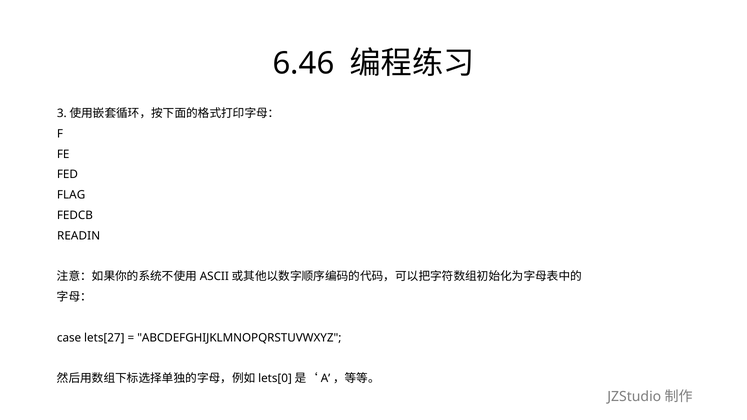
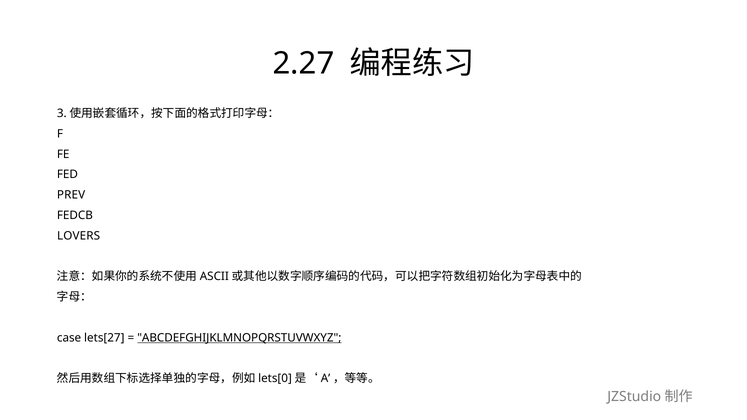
6.46: 6.46 -> 2.27
FLAG: FLAG -> PREV
READIN: READIN -> LOVERS
ABCDEFGHIJKLMNOPQRSTUVWXYZ underline: none -> present
